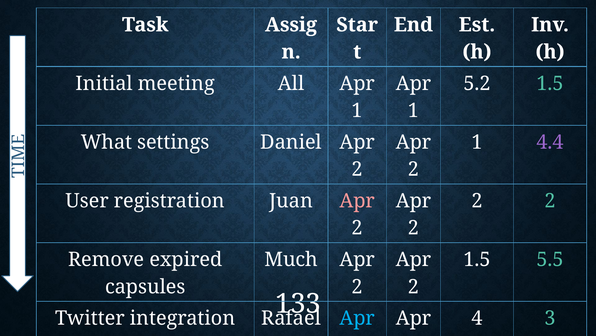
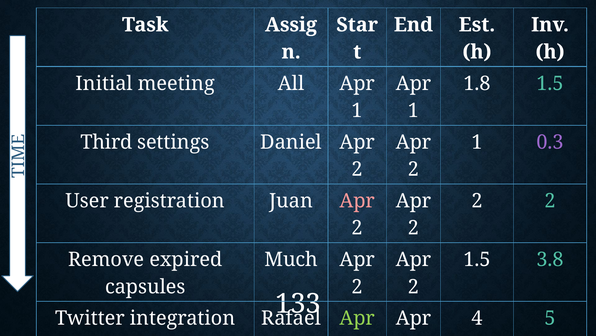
5.2: 5.2 -> 1.8
What: What -> Third
4.4: 4.4 -> 0.3
5.5: 5.5 -> 3.8
Apr at (357, 318) colour: light blue -> light green
4 3: 3 -> 5
